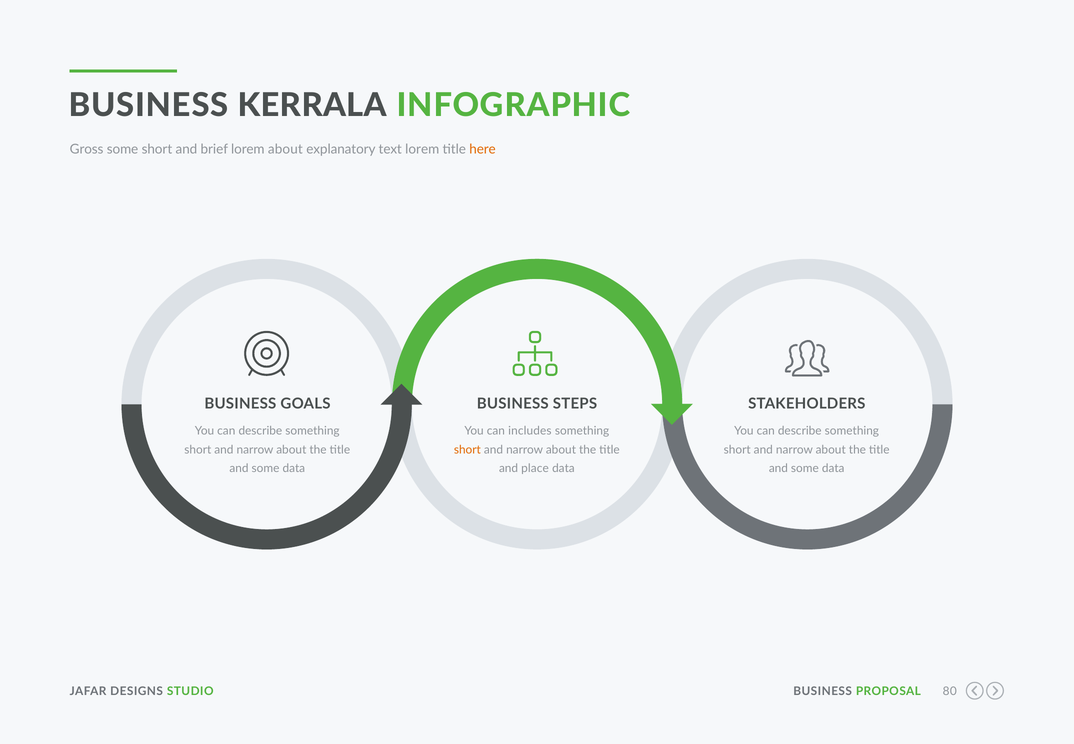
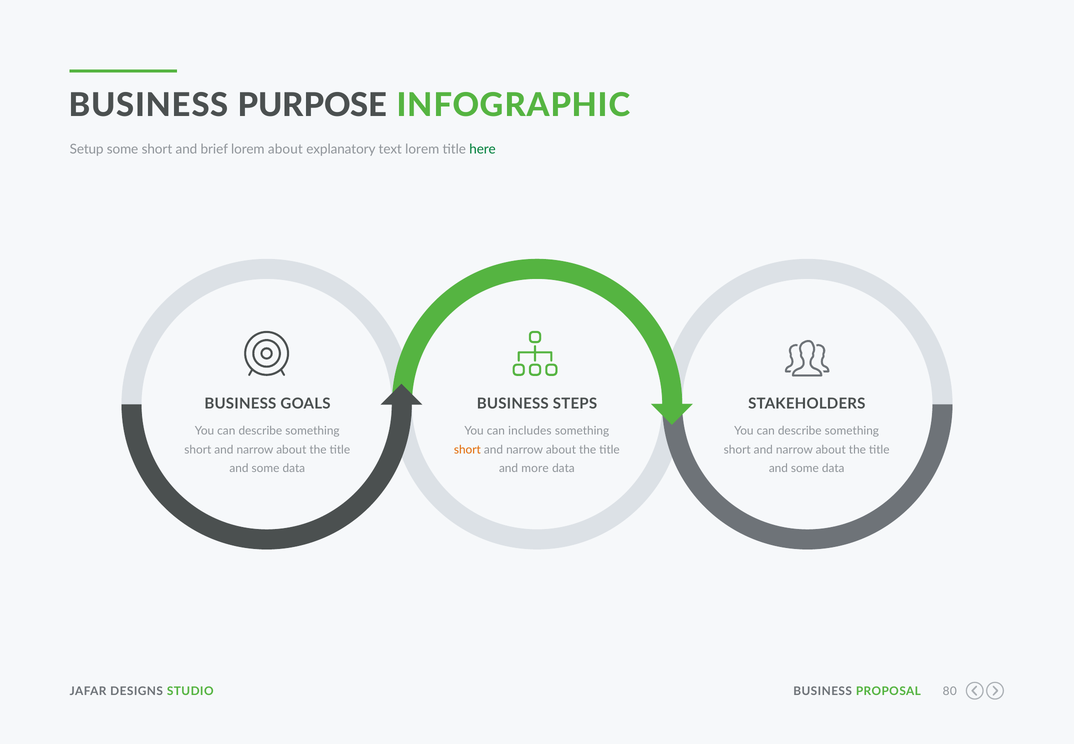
KERRALA: KERRALA -> PURPOSE
Gross: Gross -> Setup
here colour: orange -> green
place: place -> more
